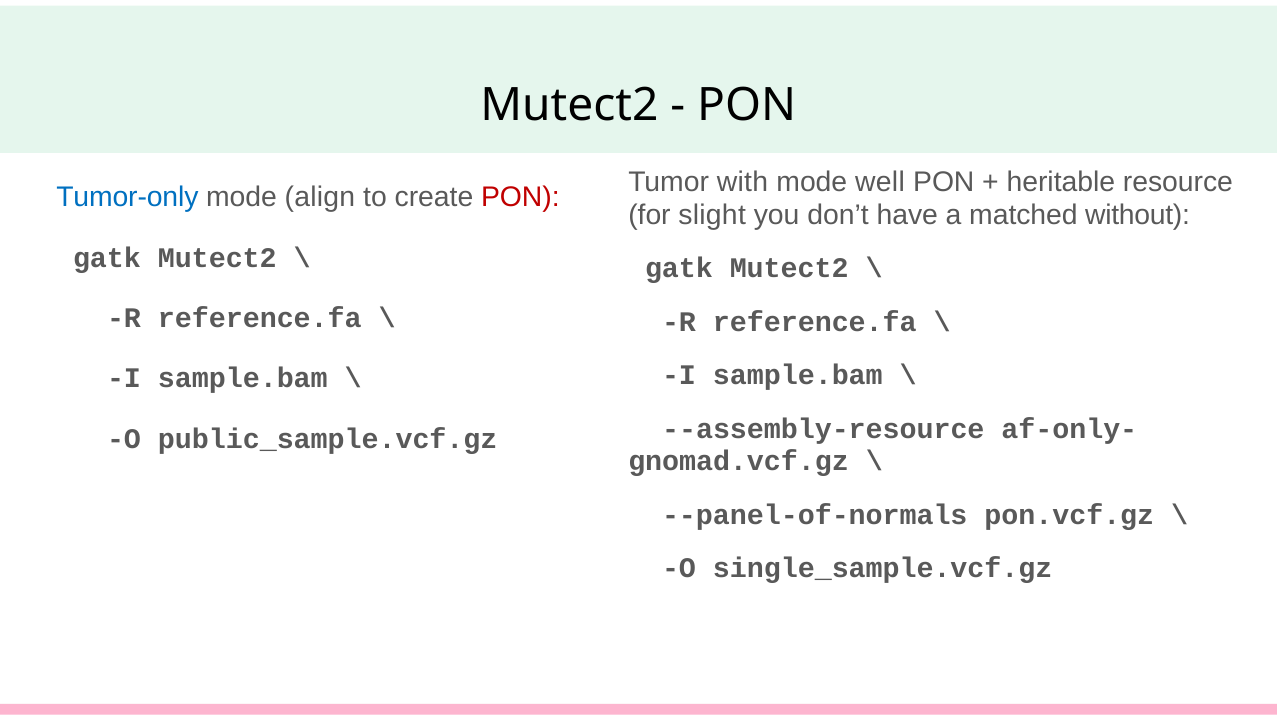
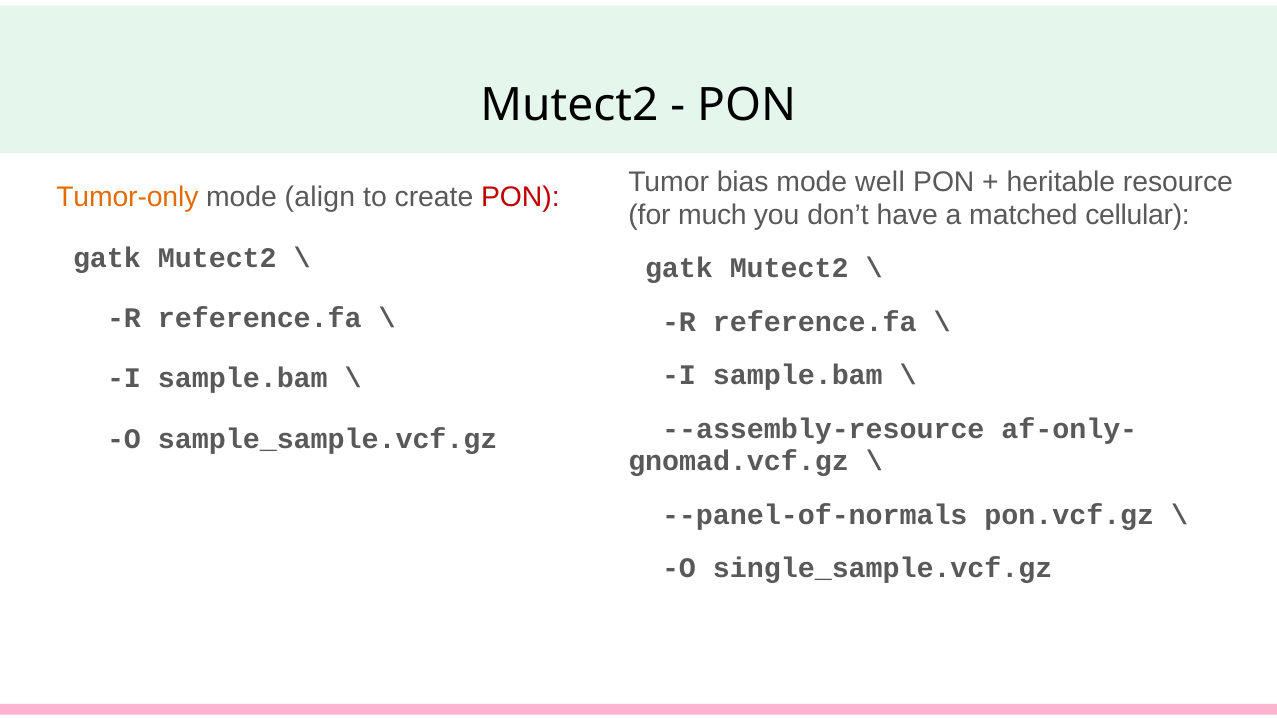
with: with -> bias
Tumor-only colour: blue -> orange
slight: slight -> much
without: without -> cellular
public_sample.vcf.gz: public_sample.vcf.gz -> sample_sample.vcf.gz
